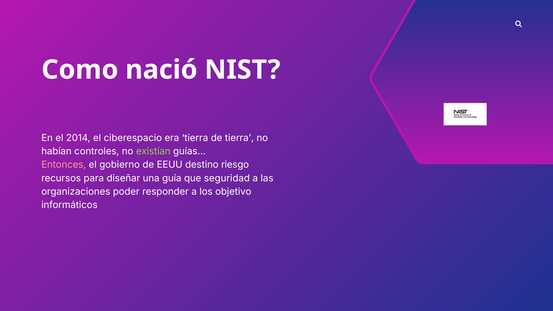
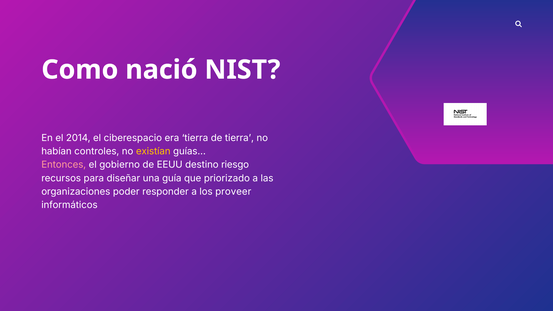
existían colour: light green -> yellow
seguridad: seguridad -> priorizado
objetivo: objetivo -> proveer
